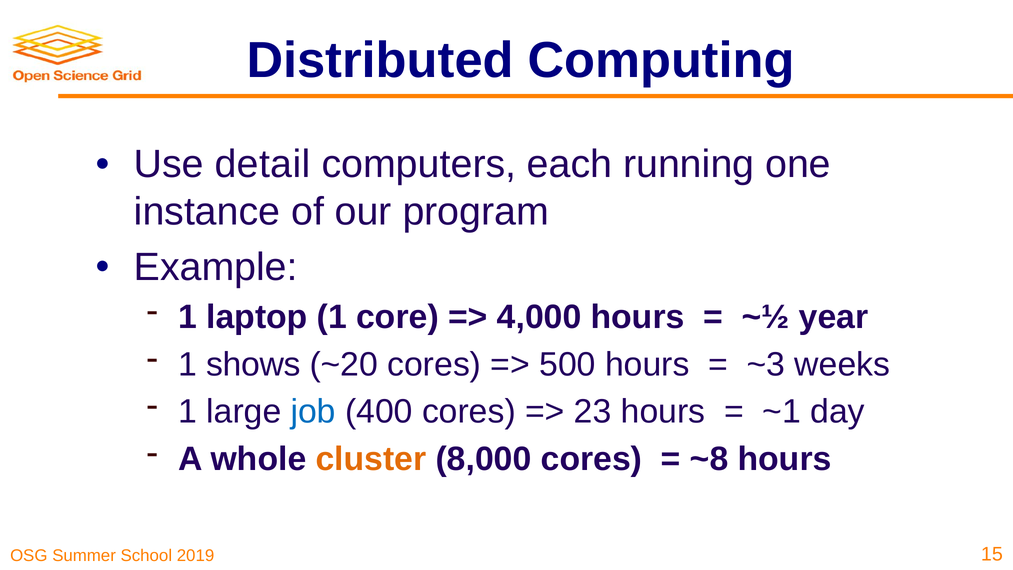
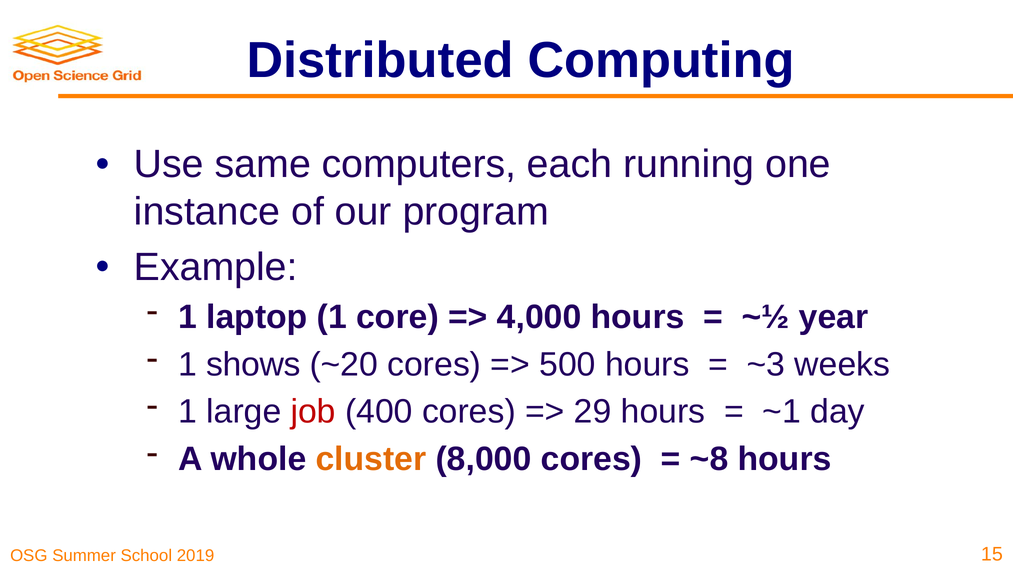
detail: detail -> same
job colour: blue -> red
23: 23 -> 29
